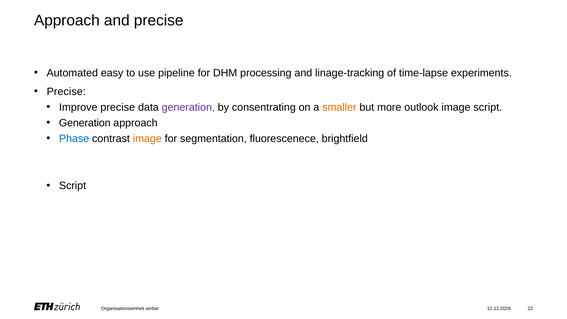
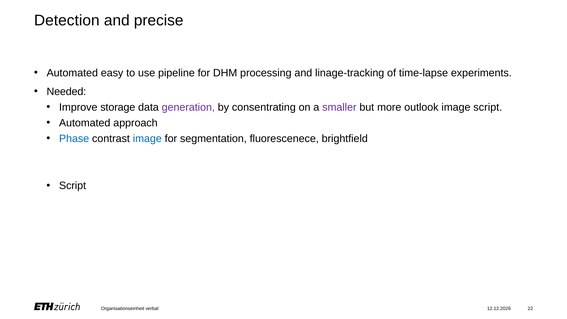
Approach at (67, 20): Approach -> Detection
Precise at (66, 92): Precise -> Needed
Improve precise: precise -> storage
smaller colour: orange -> purple
Generation at (85, 123): Generation -> Automated
image at (147, 139) colour: orange -> blue
